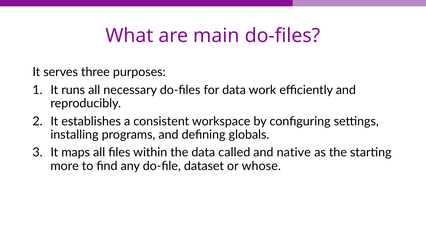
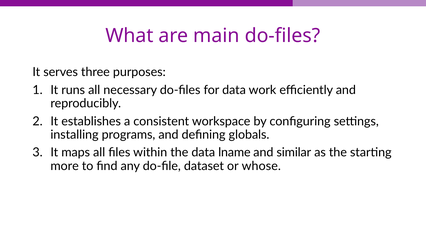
called: called -> lname
native: native -> similar
